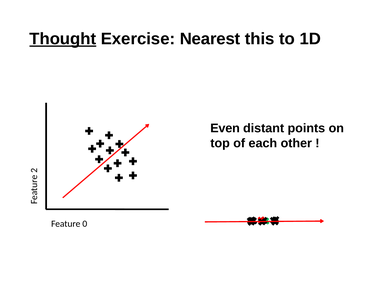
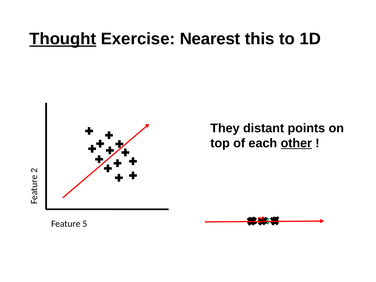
Even: Even -> They
other underline: none -> present
0: 0 -> 5
